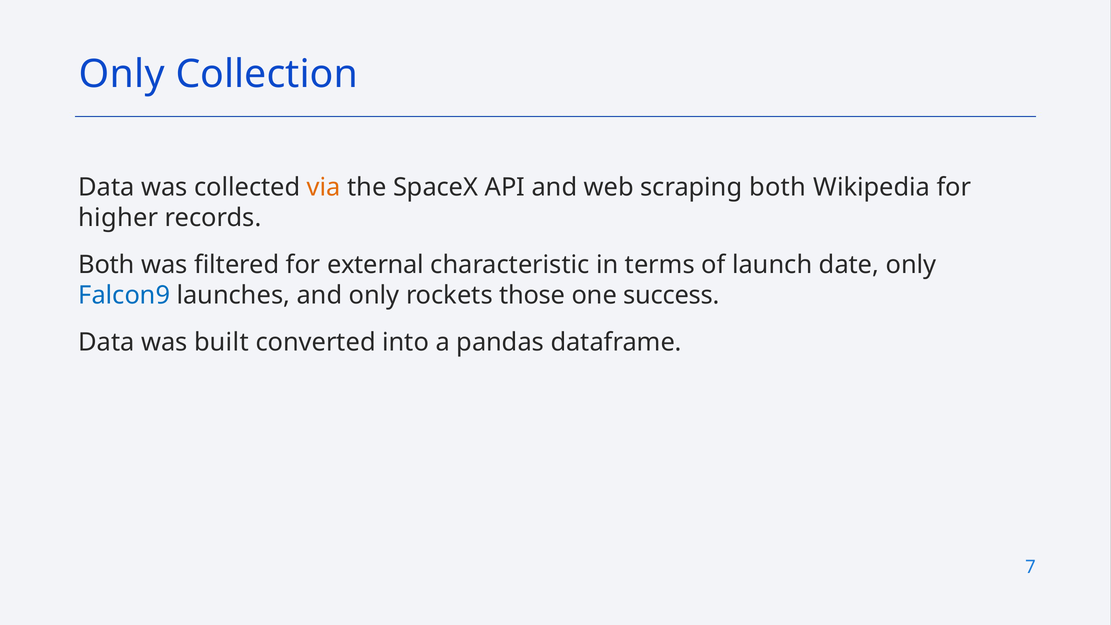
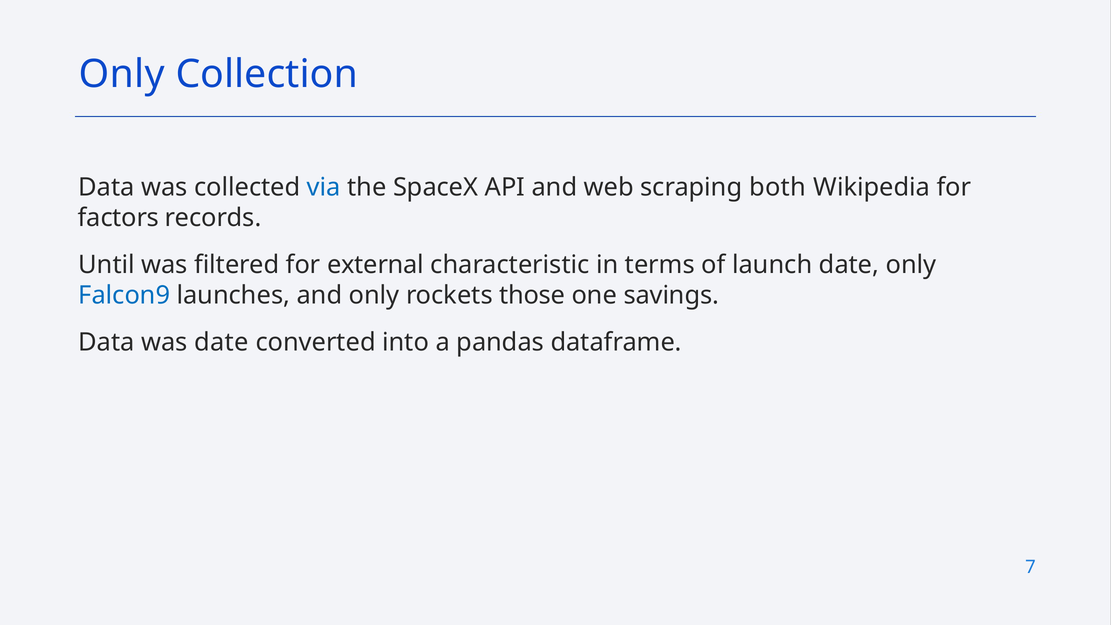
via colour: orange -> blue
higher: higher -> factors
Both at (107, 265): Both -> Until
success: success -> savings
was built: built -> date
